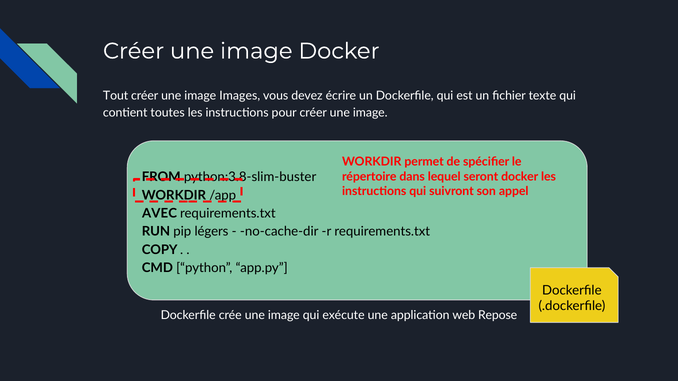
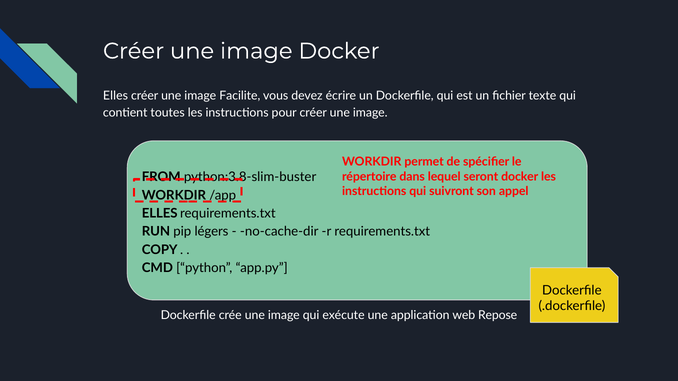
Tout at (116, 96): Tout -> Elles
Images: Images -> Facilite
AVEC at (160, 214): AVEC -> ELLES
